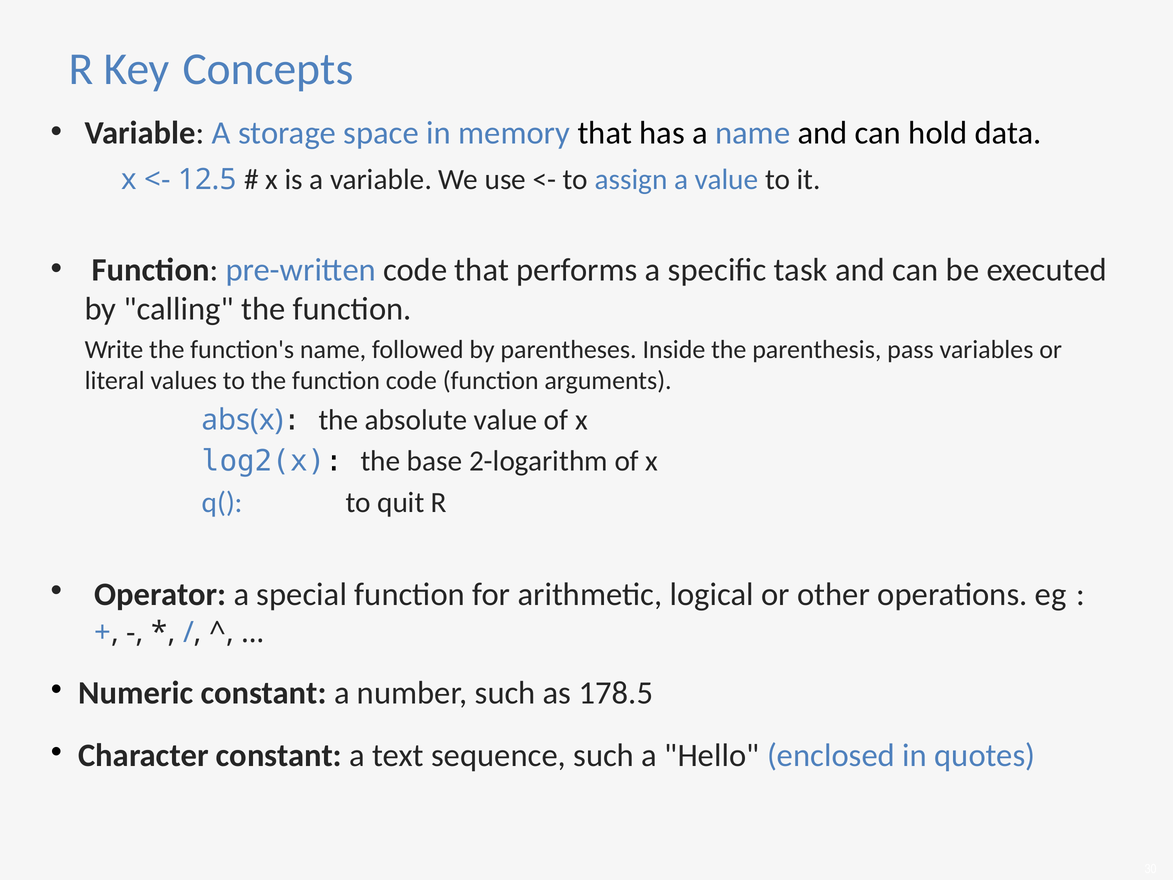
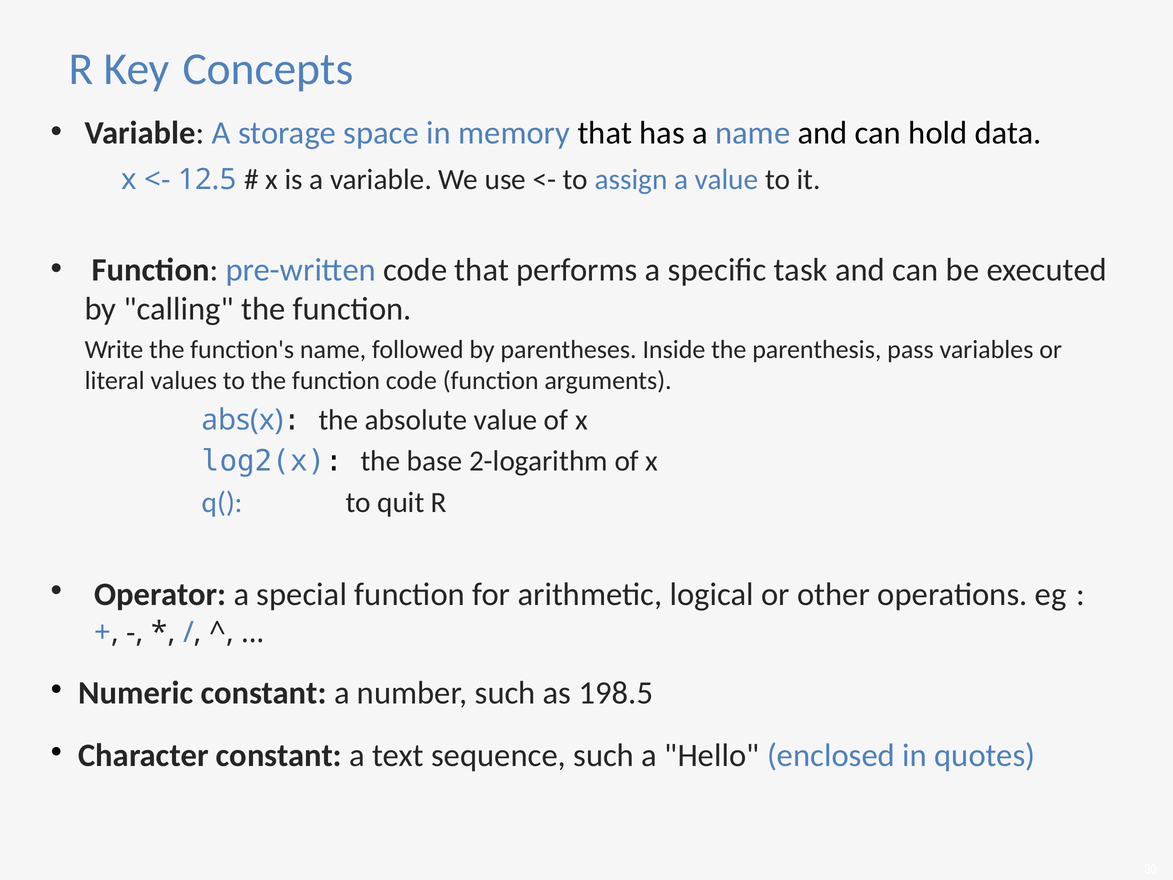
178.5: 178.5 -> 198.5
